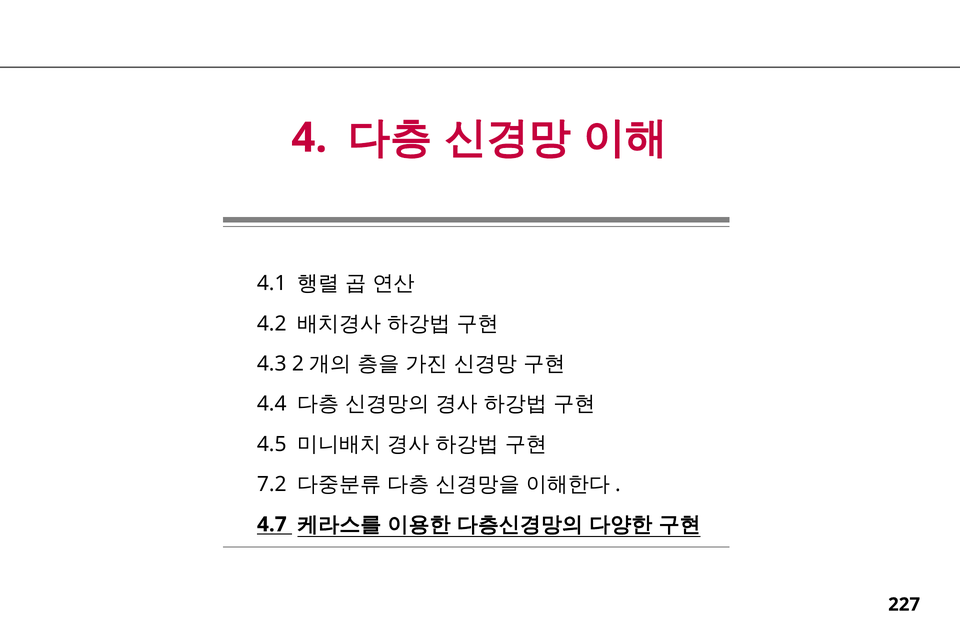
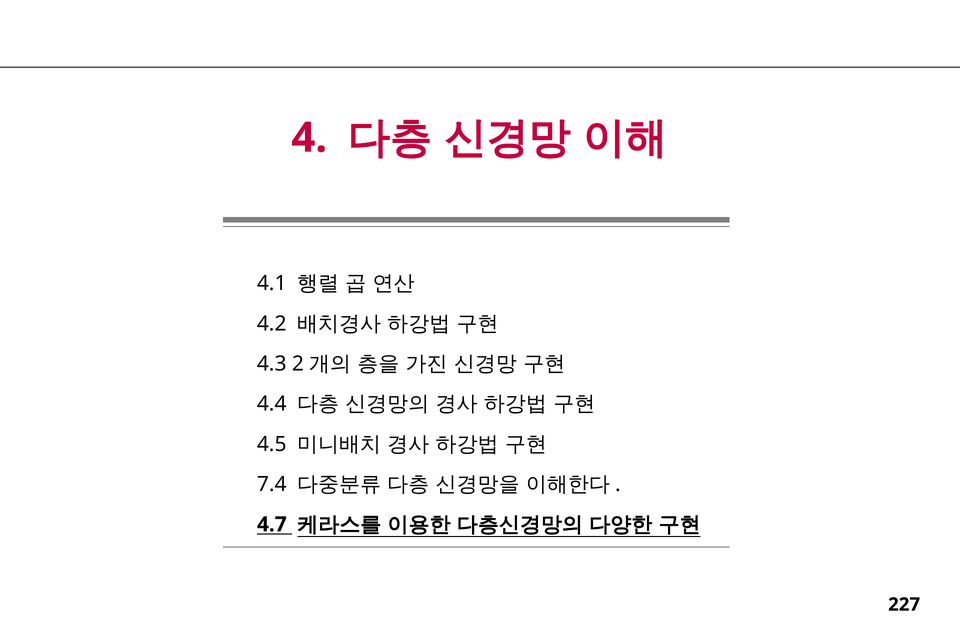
7.2: 7.2 -> 7.4
